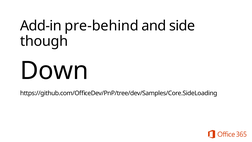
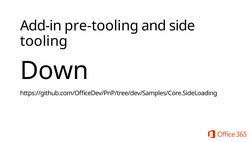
pre-behind: pre-behind -> pre-tooling
though: though -> tooling
